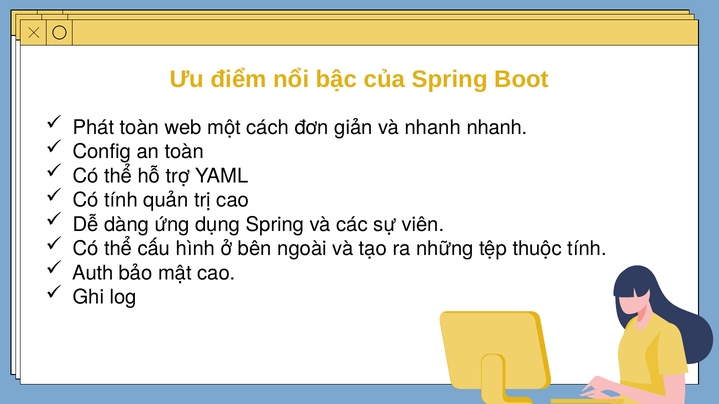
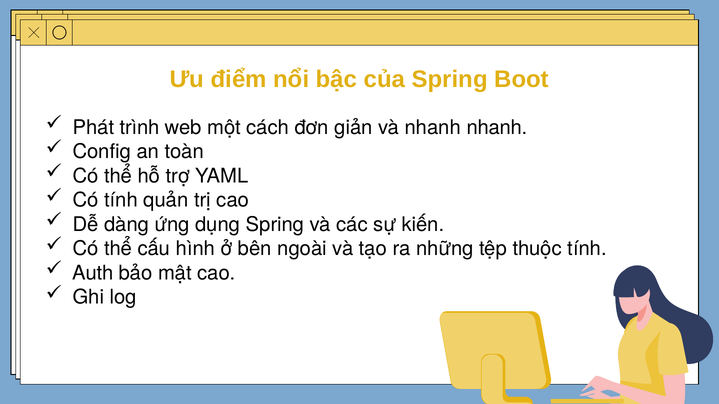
Phát toàn: toàn -> trình
viên: viên -> kiến
